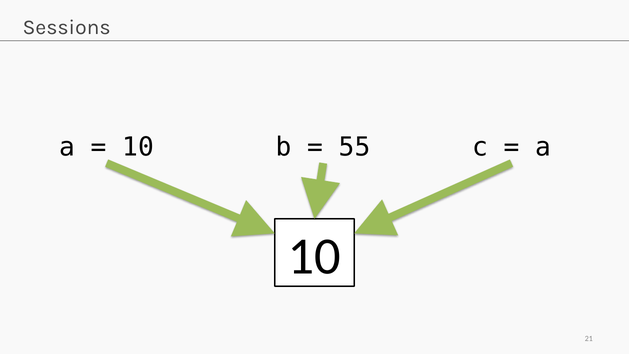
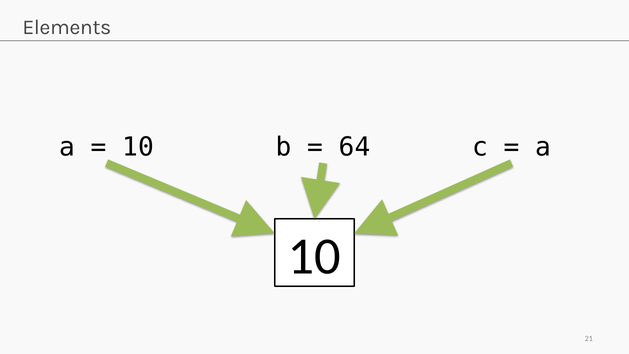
Sessions: Sessions -> Elements
55: 55 -> 64
